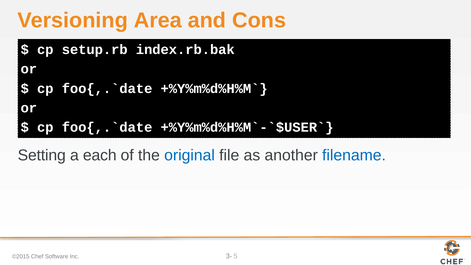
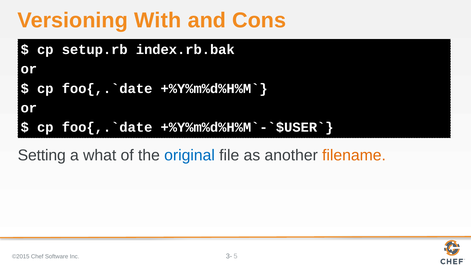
Area: Area -> With
each: each -> what
filename colour: blue -> orange
